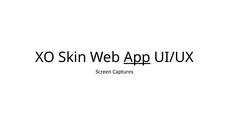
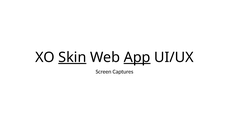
Skin underline: none -> present
